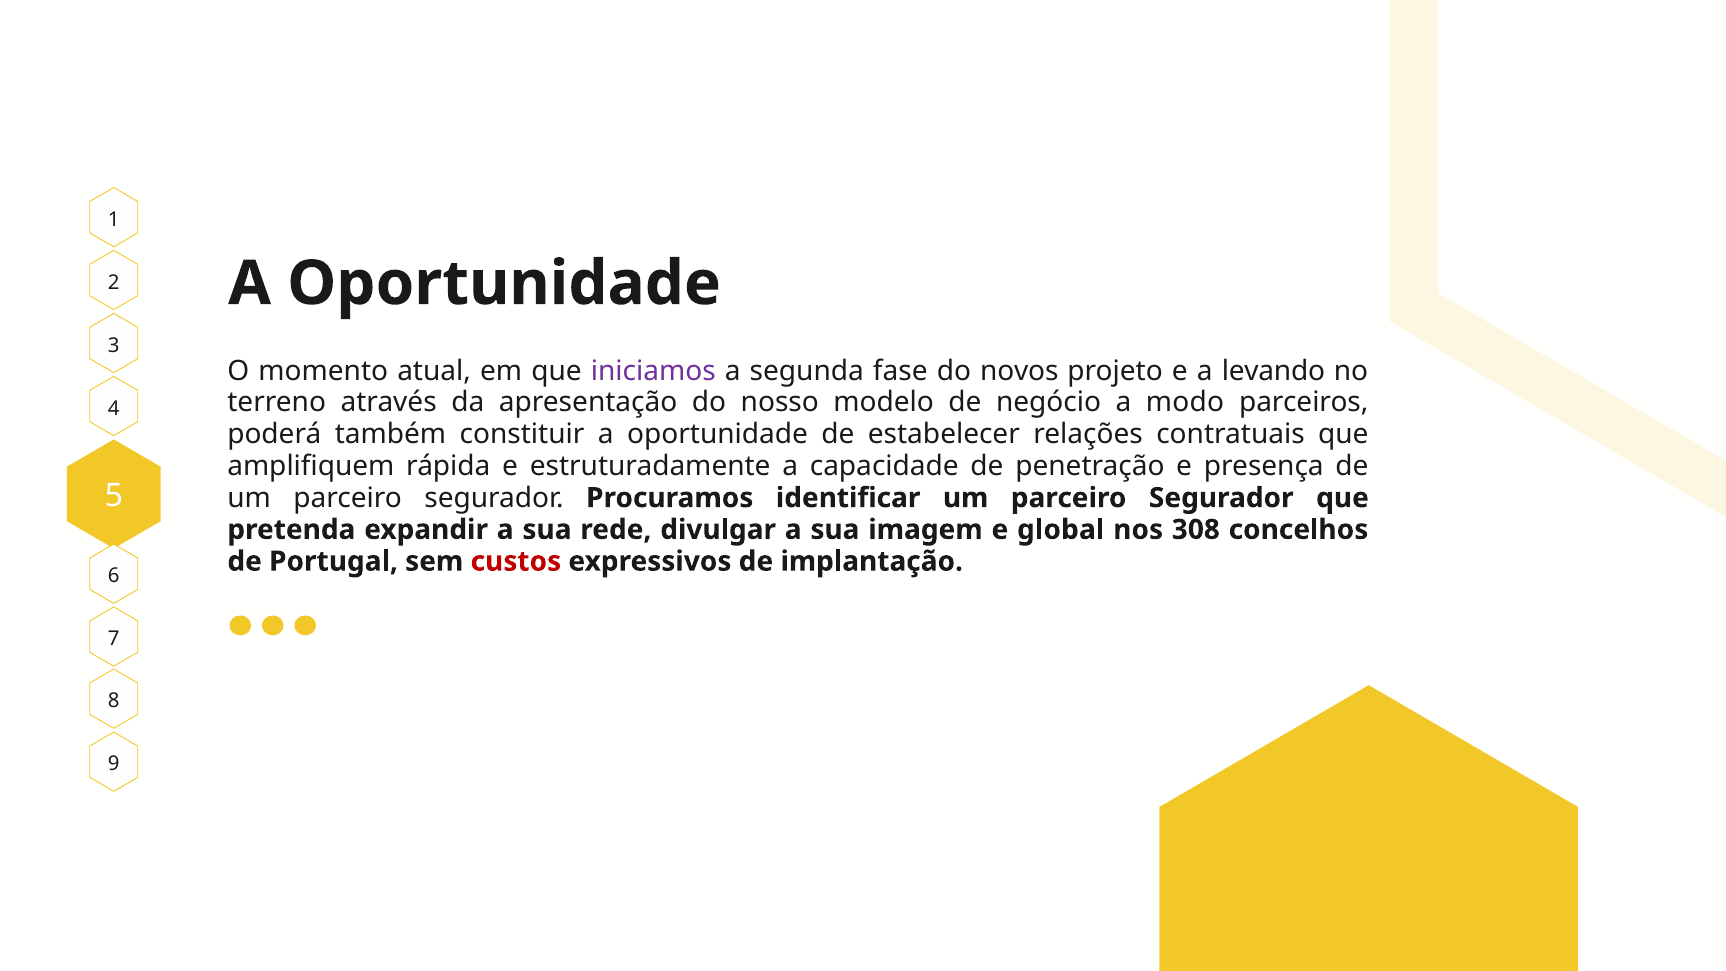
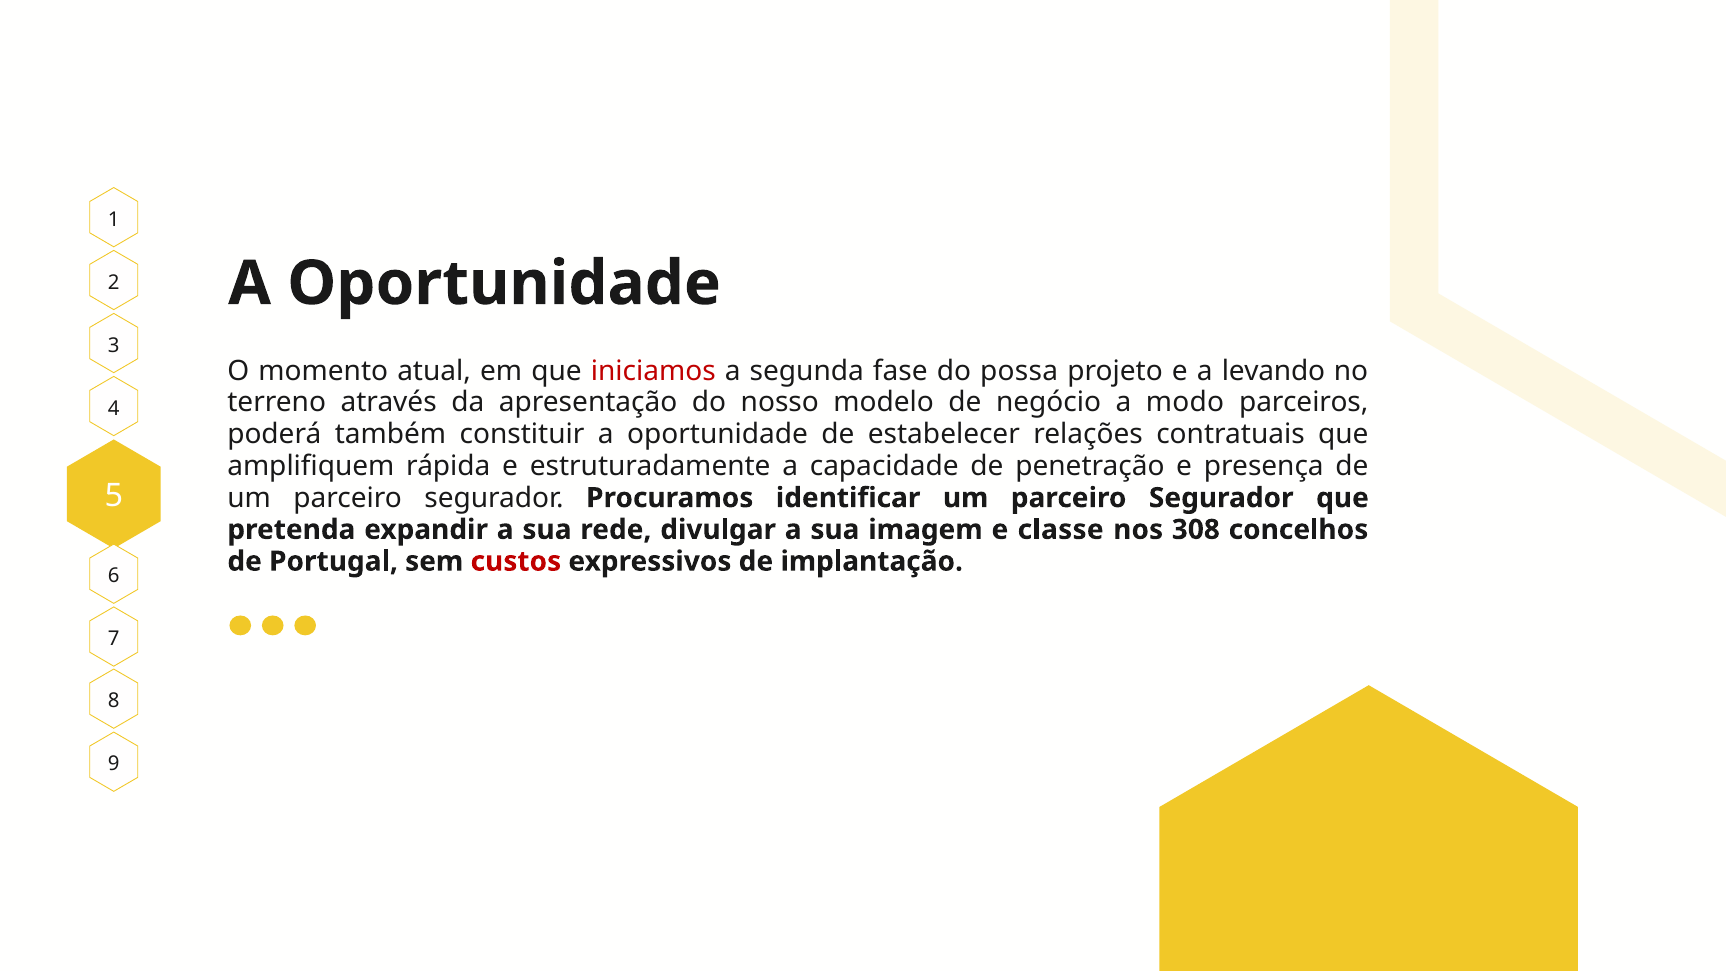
iniciamos colour: purple -> red
novos: novos -> possa
global: global -> classe
